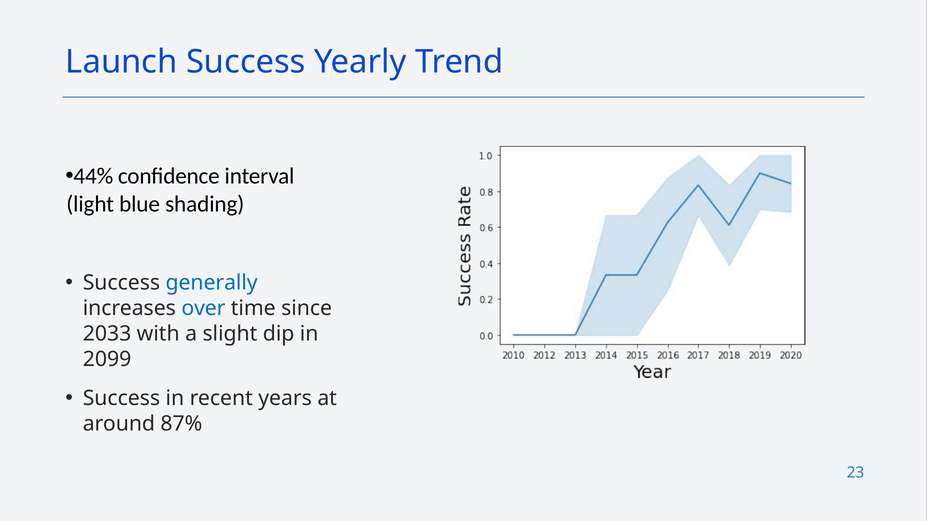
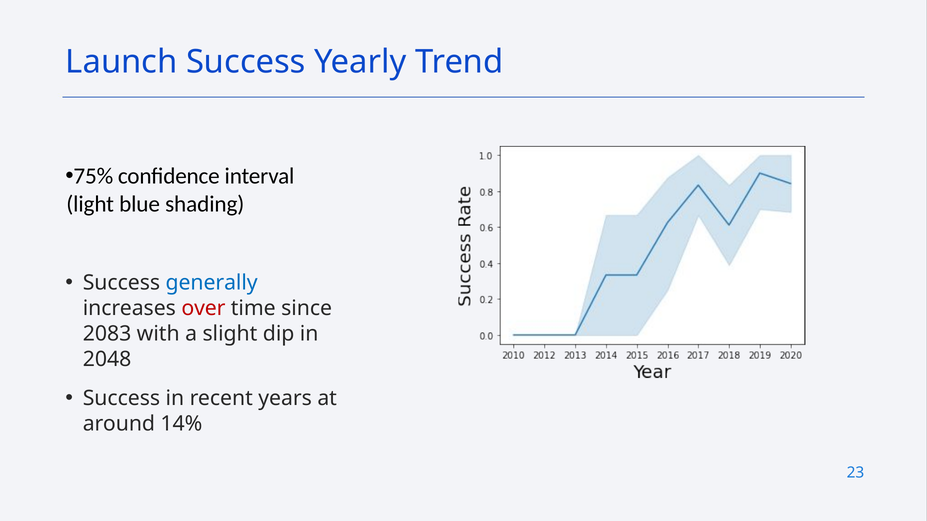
44%: 44% -> 75%
over colour: blue -> red
2033: 2033 -> 2083
2099: 2099 -> 2048
87%: 87% -> 14%
